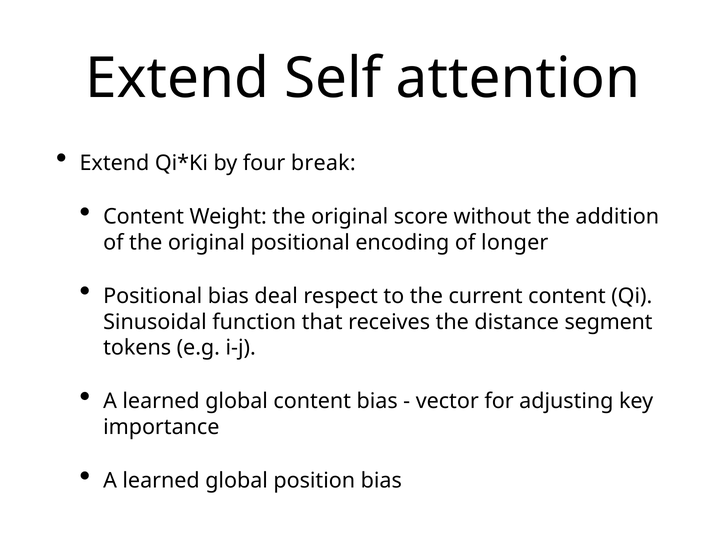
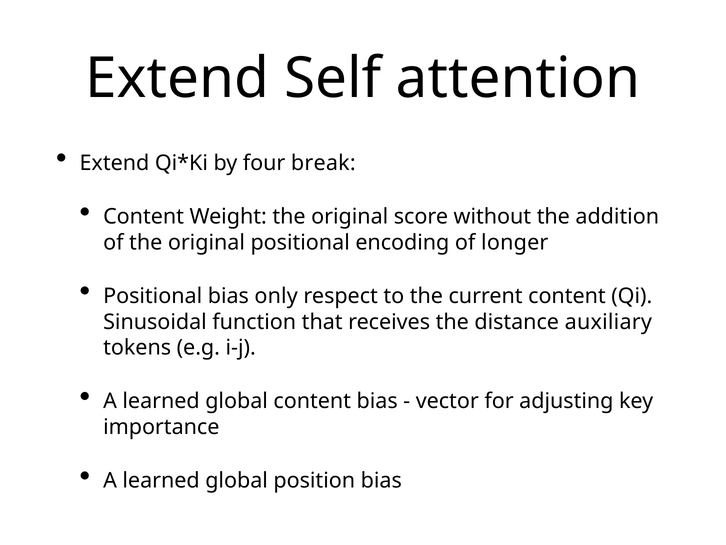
deal: deal -> only
segment: segment -> auxiliary
